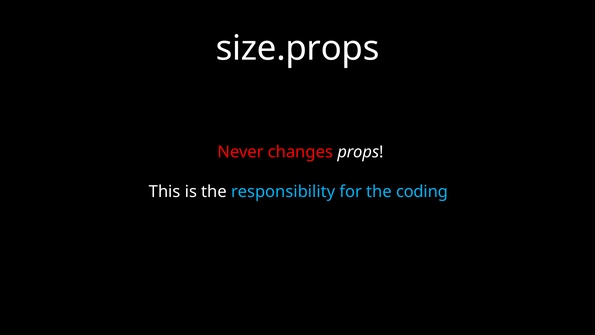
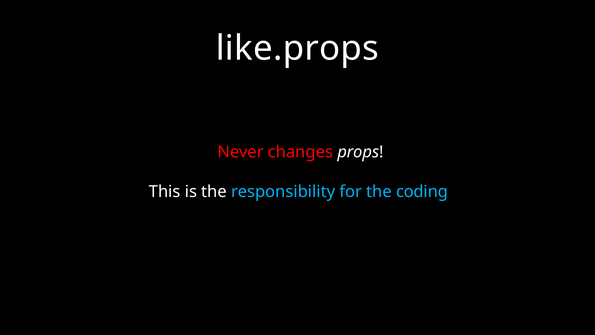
size.props: size.props -> like.props
